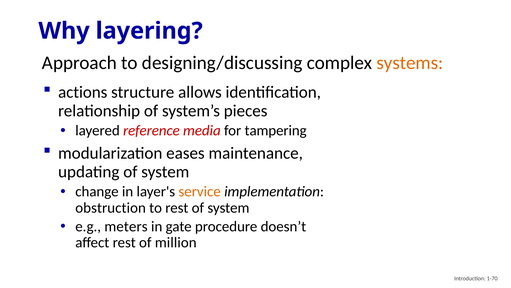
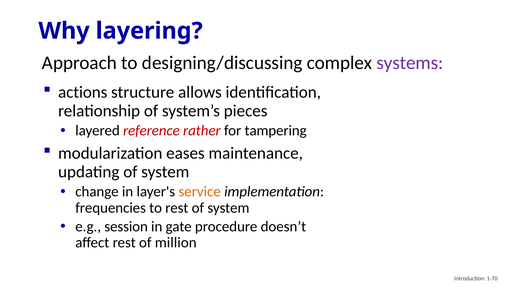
systems colour: orange -> purple
media: media -> rather
obstruction: obstruction -> frequencies
meters: meters -> session
